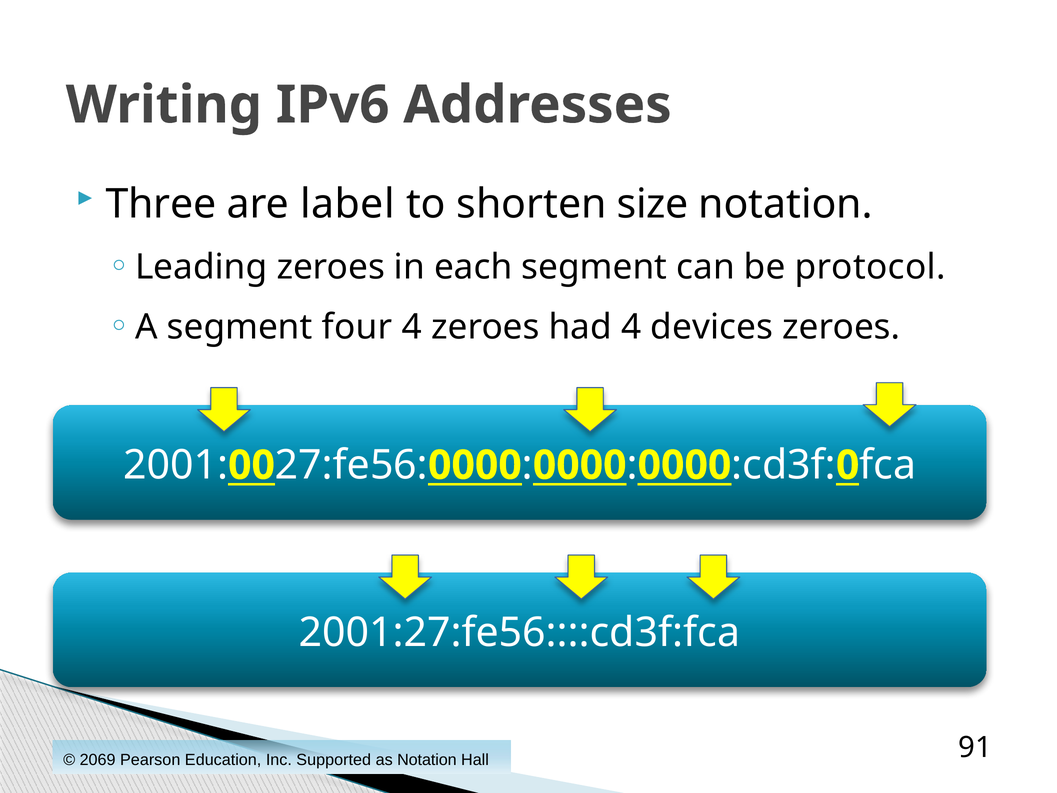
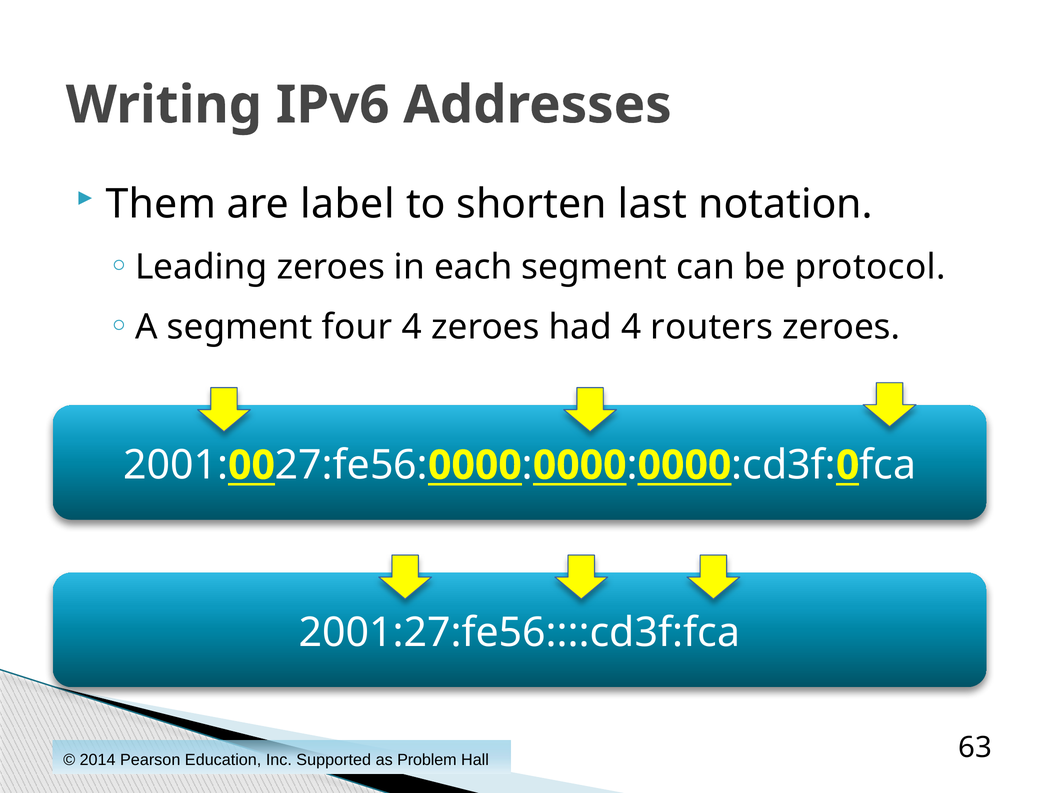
Three: Three -> Them
size: size -> last
devices: devices -> routers
2069: 2069 -> 2014
as Notation: Notation -> Problem
91: 91 -> 63
